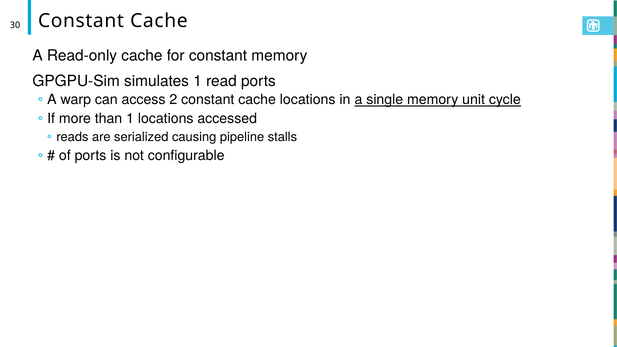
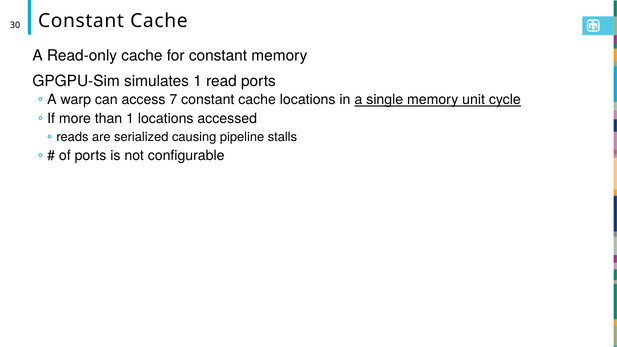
2: 2 -> 7
